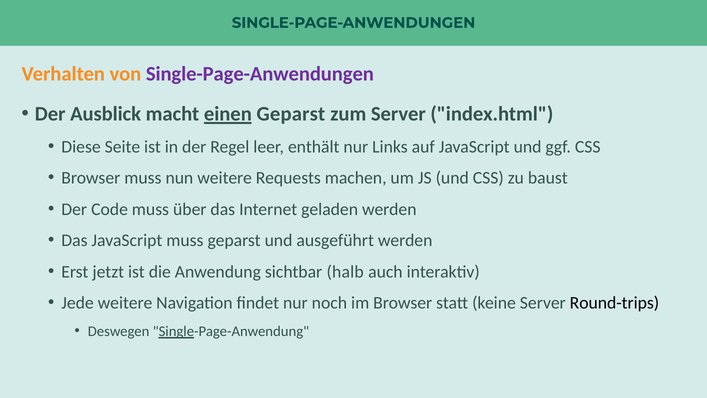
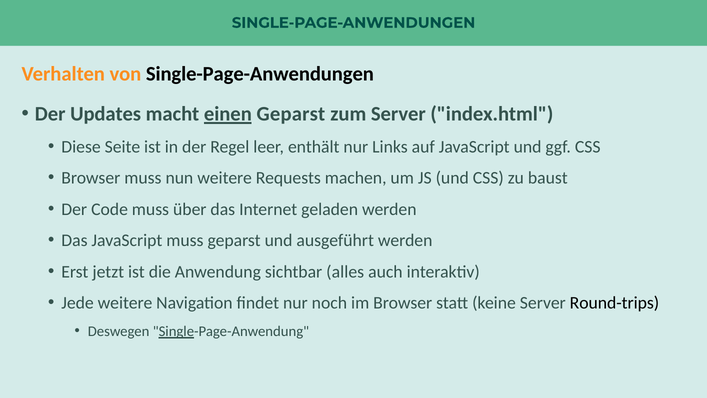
Single-Page-Anwendungen at (260, 74) colour: purple -> black
Ausblick: Ausblick -> Updates
halb: halb -> alles
